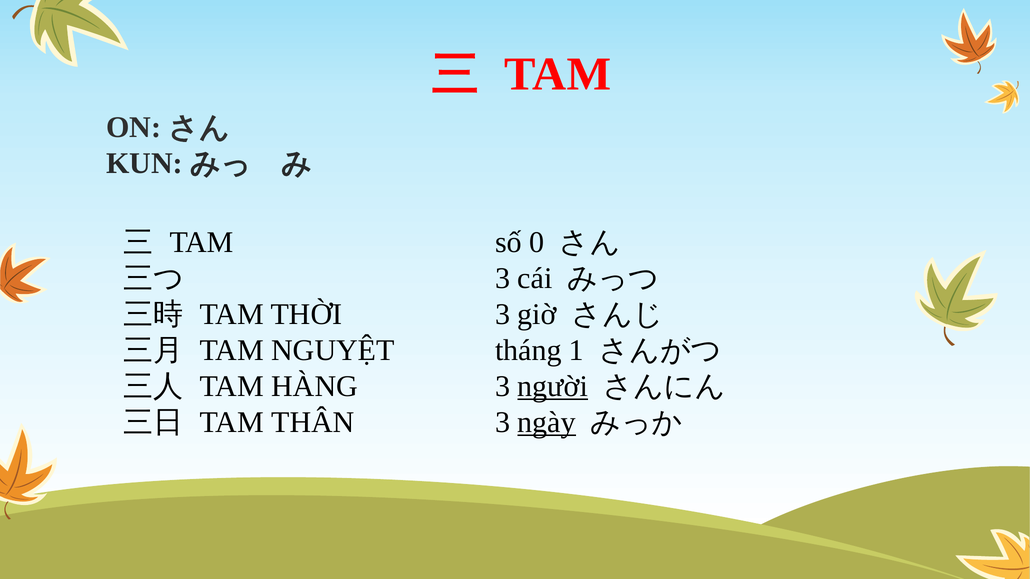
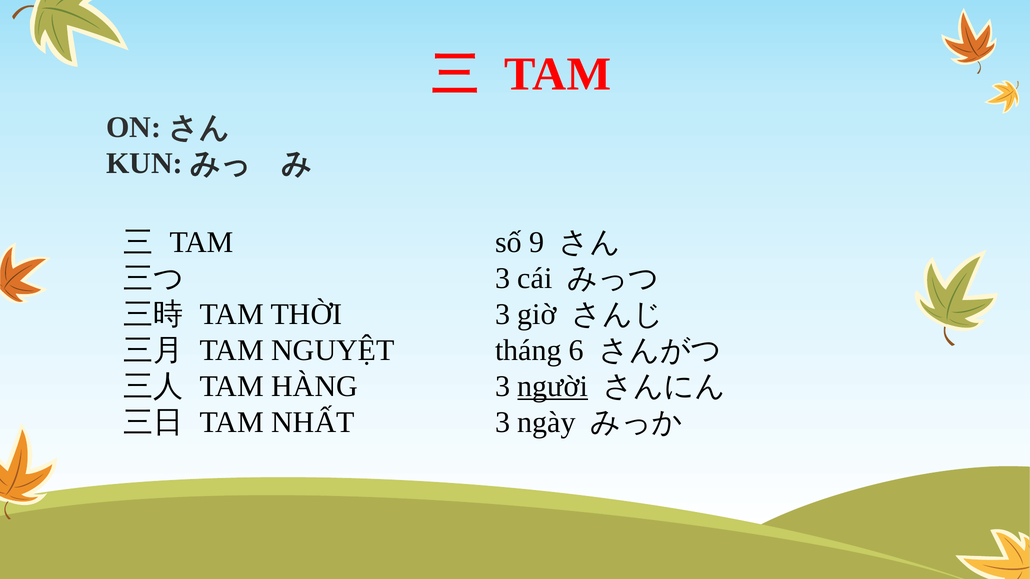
0: 0 -> 9
1: 1 -> 6
ngày underline: present -> none
THÂN: THÂN -> NHẤT
